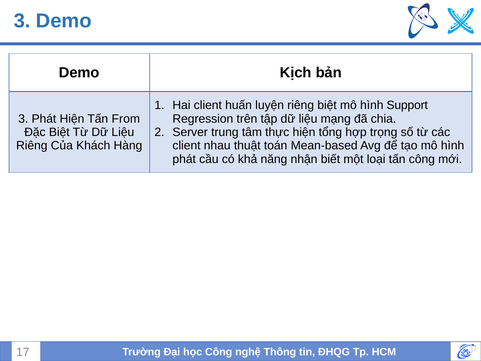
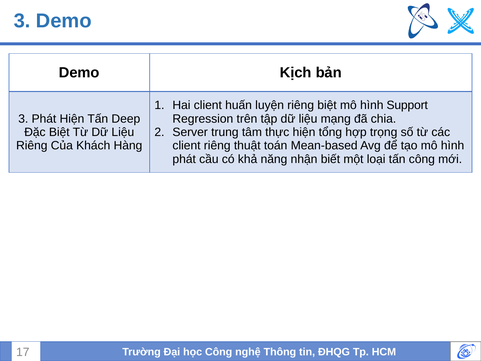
From: From -> Deep
client nhau: nhau -> riêng
